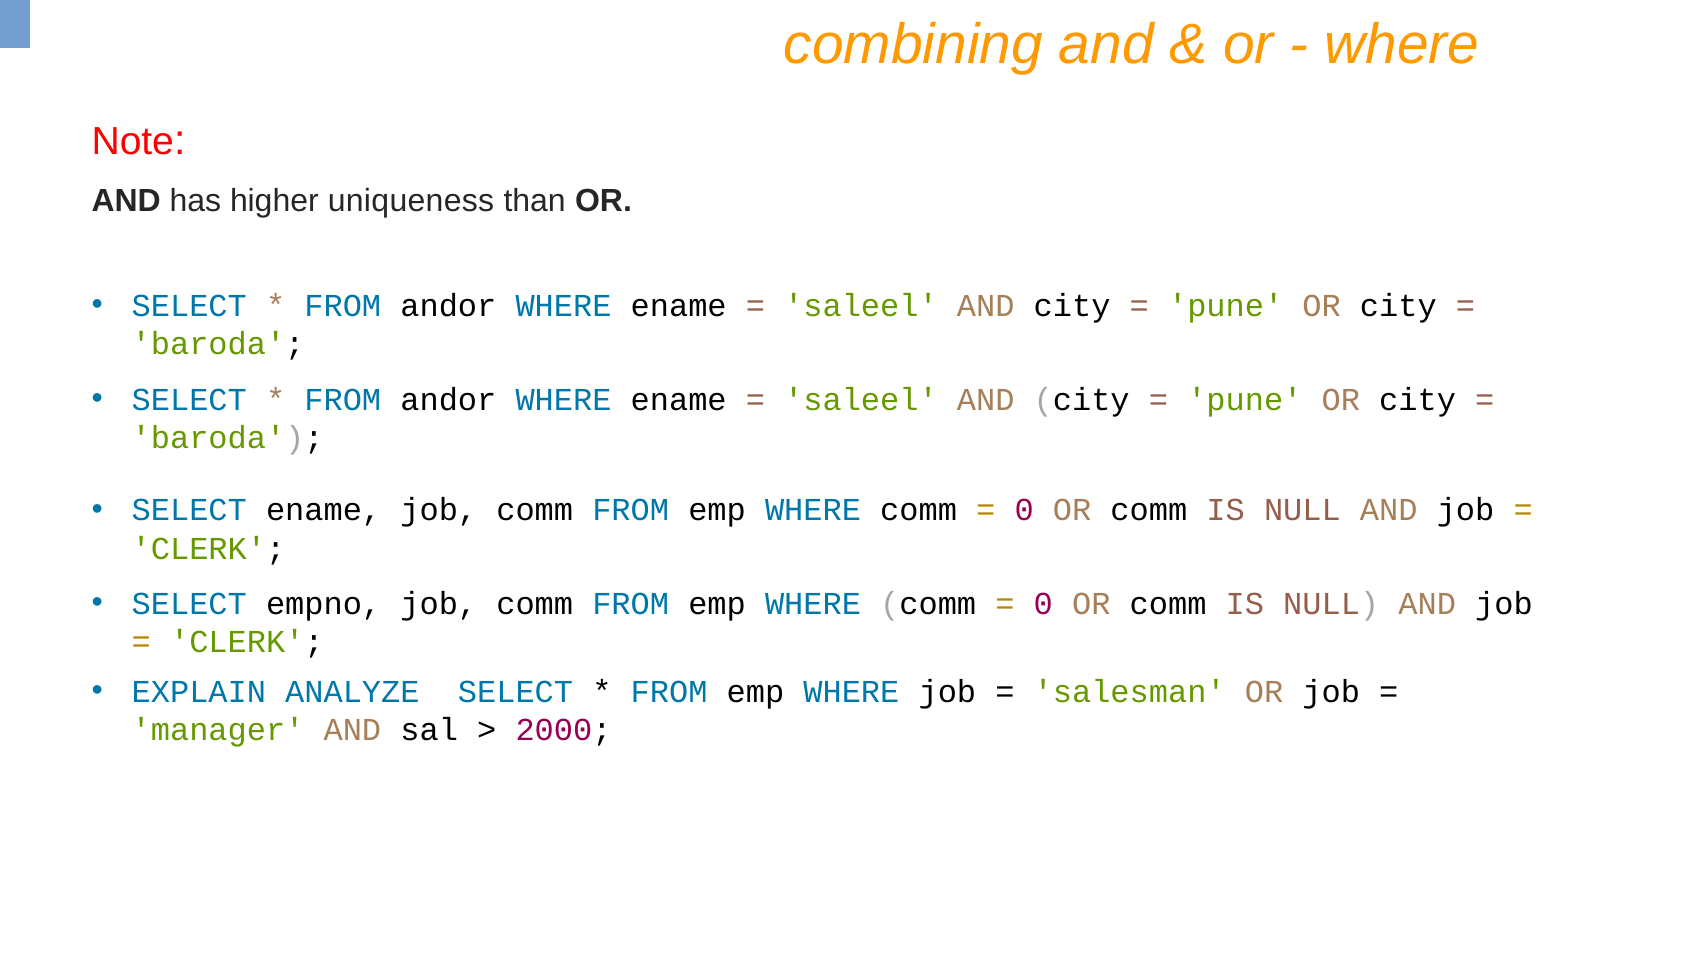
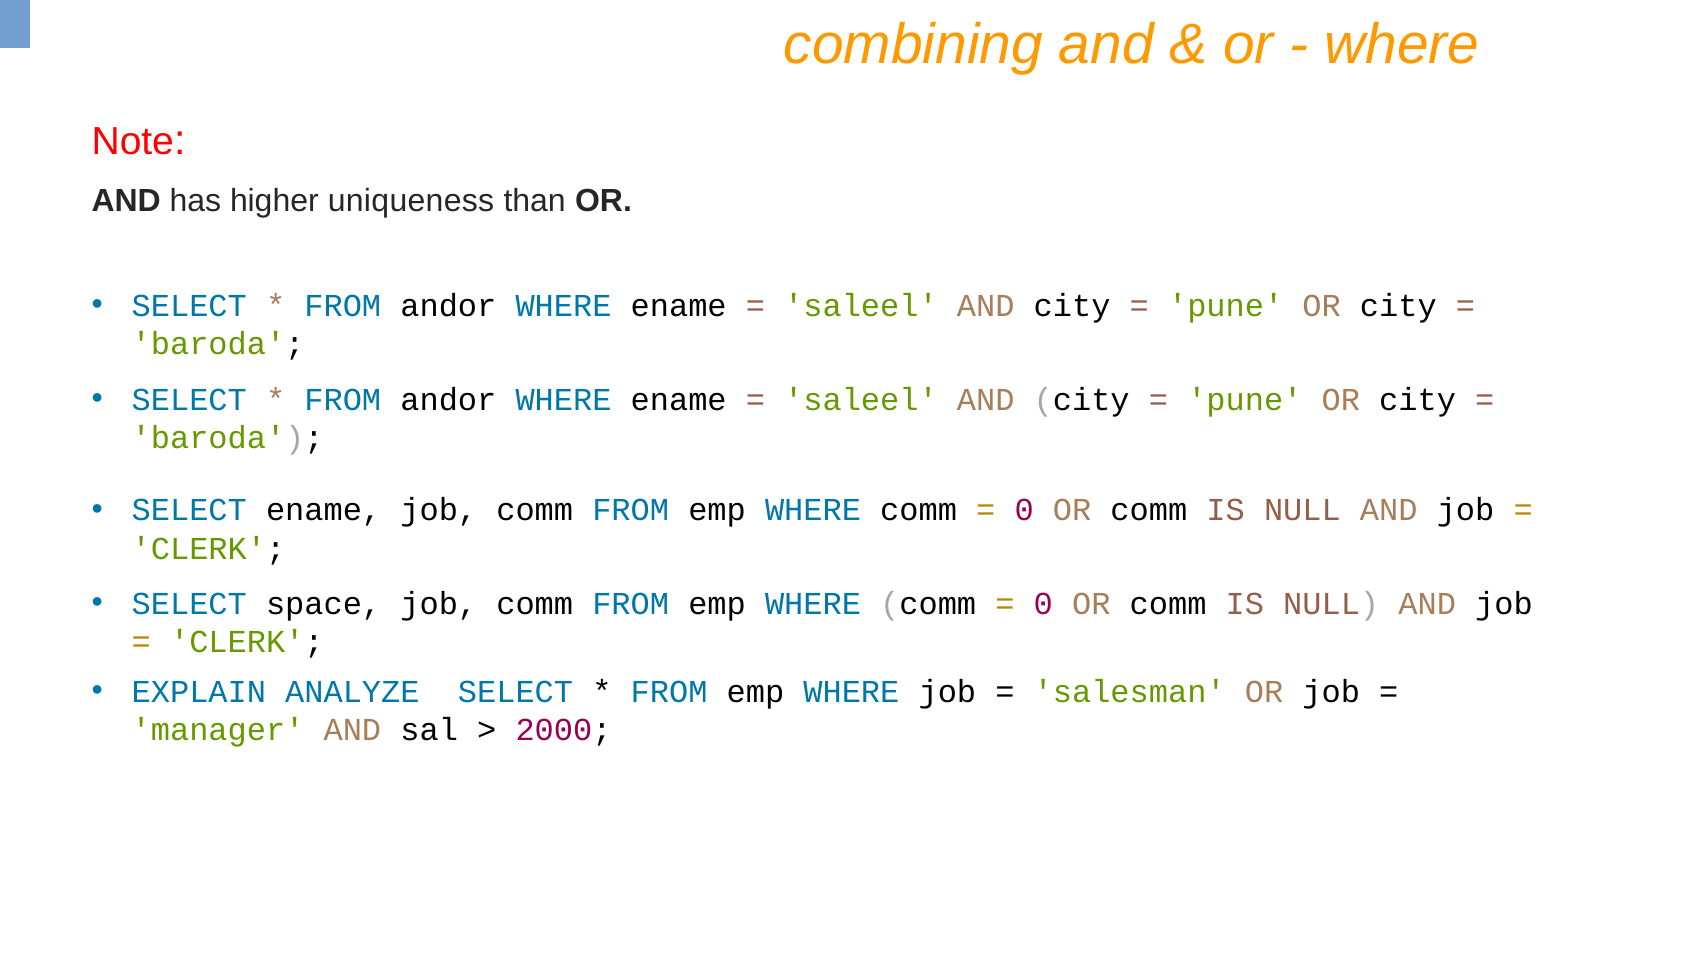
empno: empno -> space
